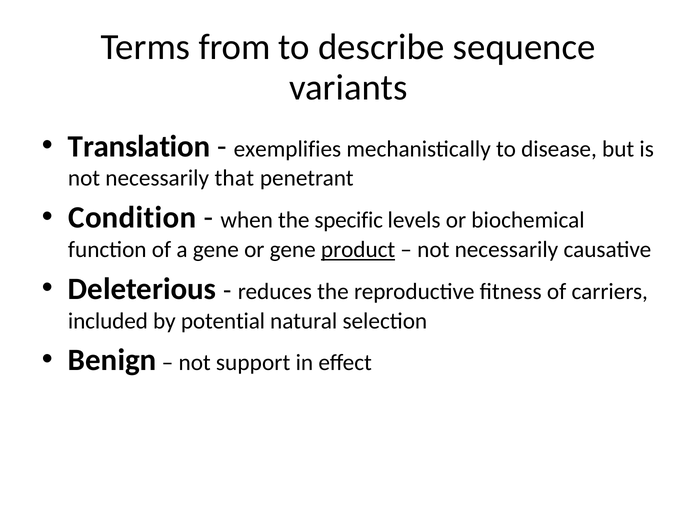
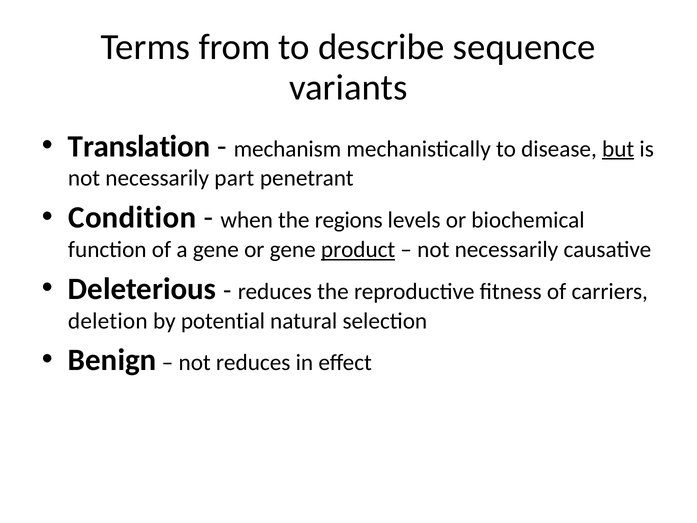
exemplifies: exemplifies -> mechanism
but underline: none -> present
that: that -> part
specific: specific -> regions
included: included -> deletion
not support: support -> reduces
